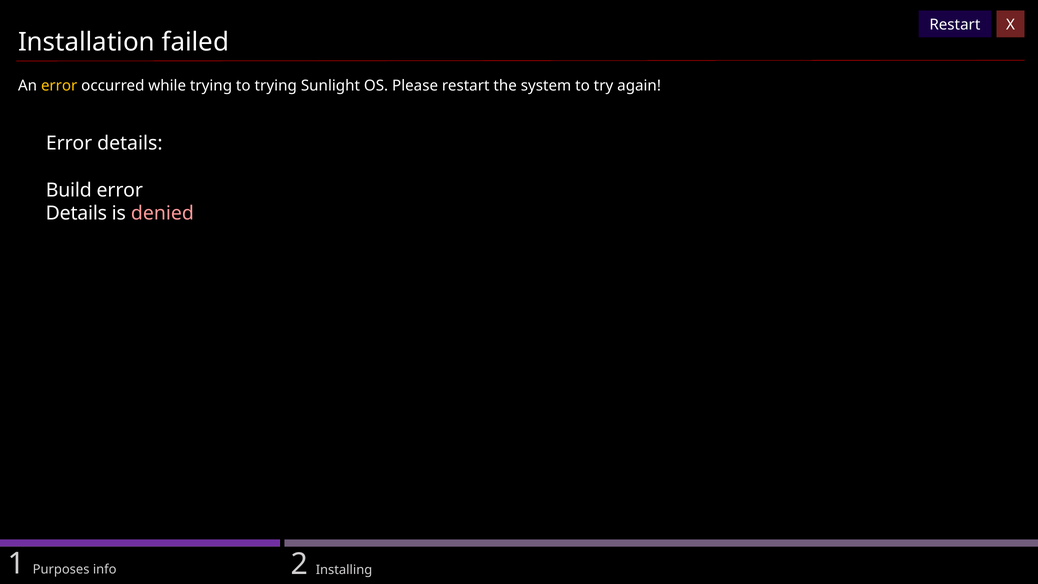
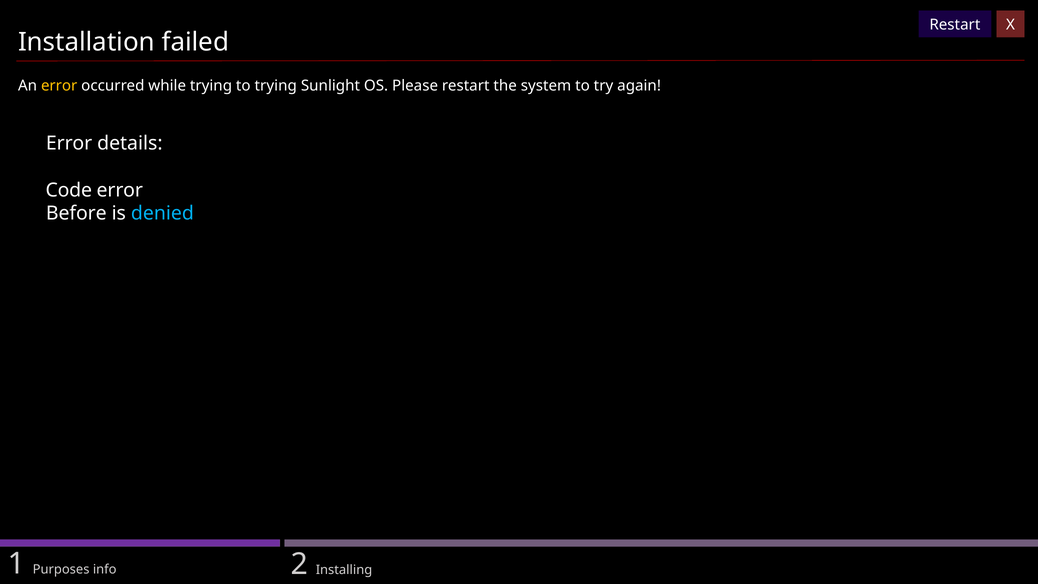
Build: Build -> Code
Details at (76, 213): Details -> Before
denied colour: pink -> light blue
